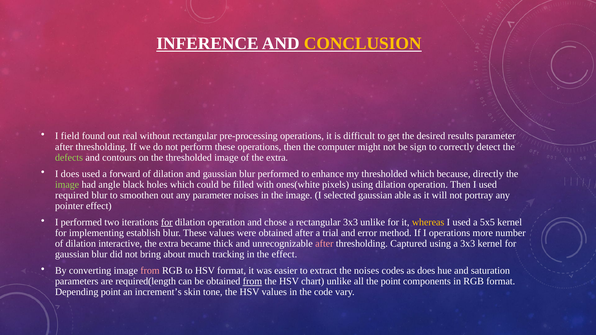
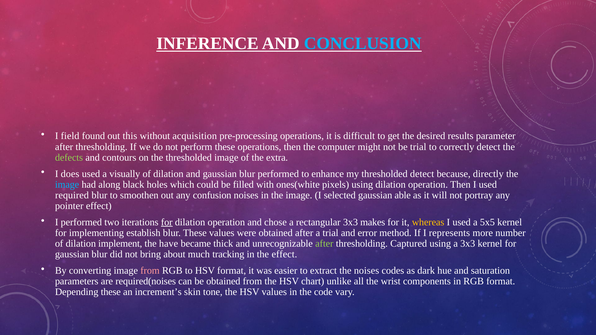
CONCLUSION colour: yellow -> light blue
real: real -> this
without rectangular: rectangular -> acquisition
be sign: sign -> trial
forward: forward -> visually
thresholded which: which -> detect
image at (67, 185) colour: light green -> light blue
angle: angle -> along
any parameter: parameter -> confusion
3x3 unlike: unlike -> makes
I operations: operations -> represents
interactive: interactive -> implement
extra at (169, 244): extra -> have
after at (324, 244) colour: pink -> light green
as does: does -> dark
required(length: required(length -> required(noises
from at (252, 281) underline: present -> none
the point: point -> wrist
Depending point: point -> these
